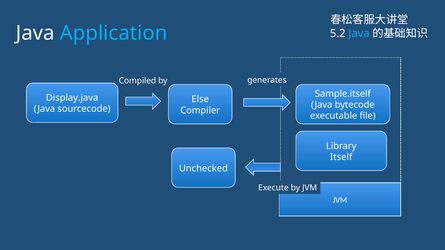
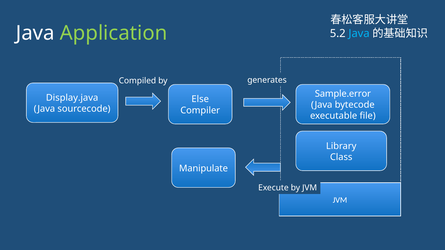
Application colour: light blue -> light green
Sample.itself: Sample.itself -> Sample.error
Itself: Itself -> Class
Unchecked: Unchecked -> Manipulate
